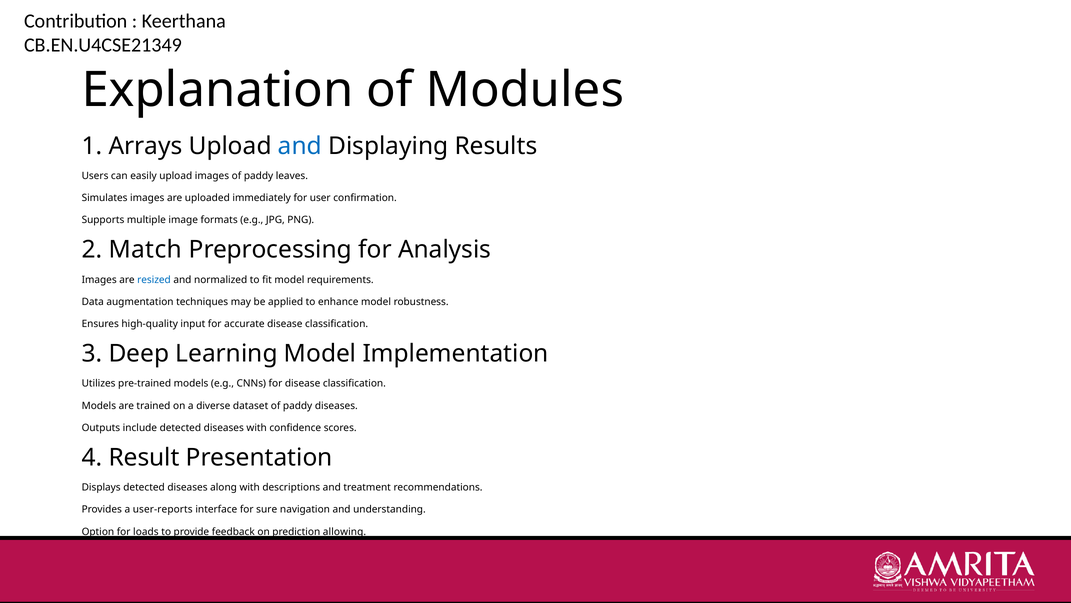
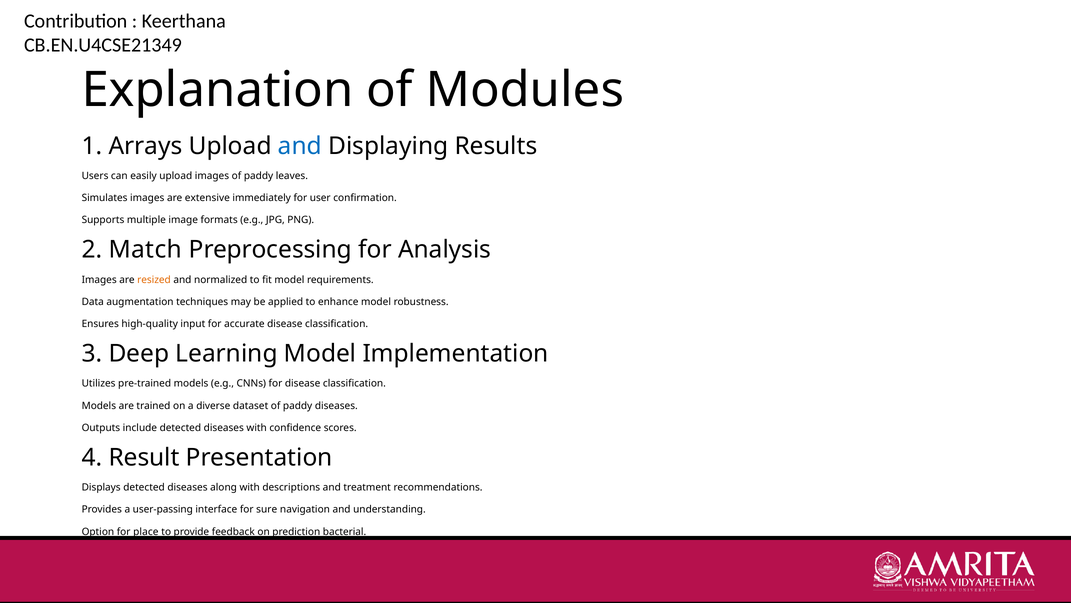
uploaded: uploaded -> extensive
resized colour: blue -> orange
user-reports: user-reports -> user-passing
loads: loads -> place
allowing: allowing -> bacterial
